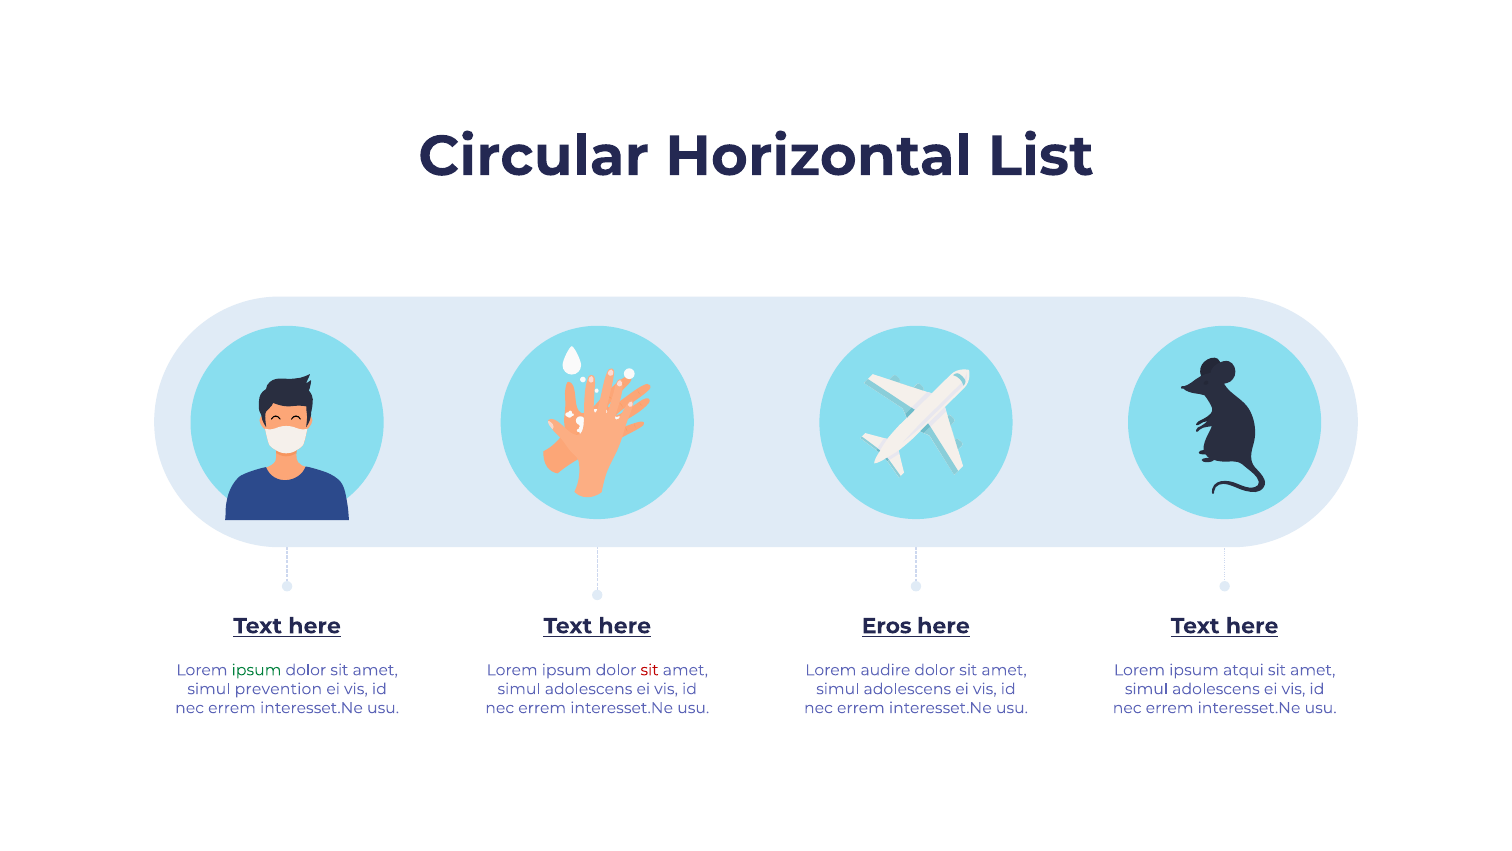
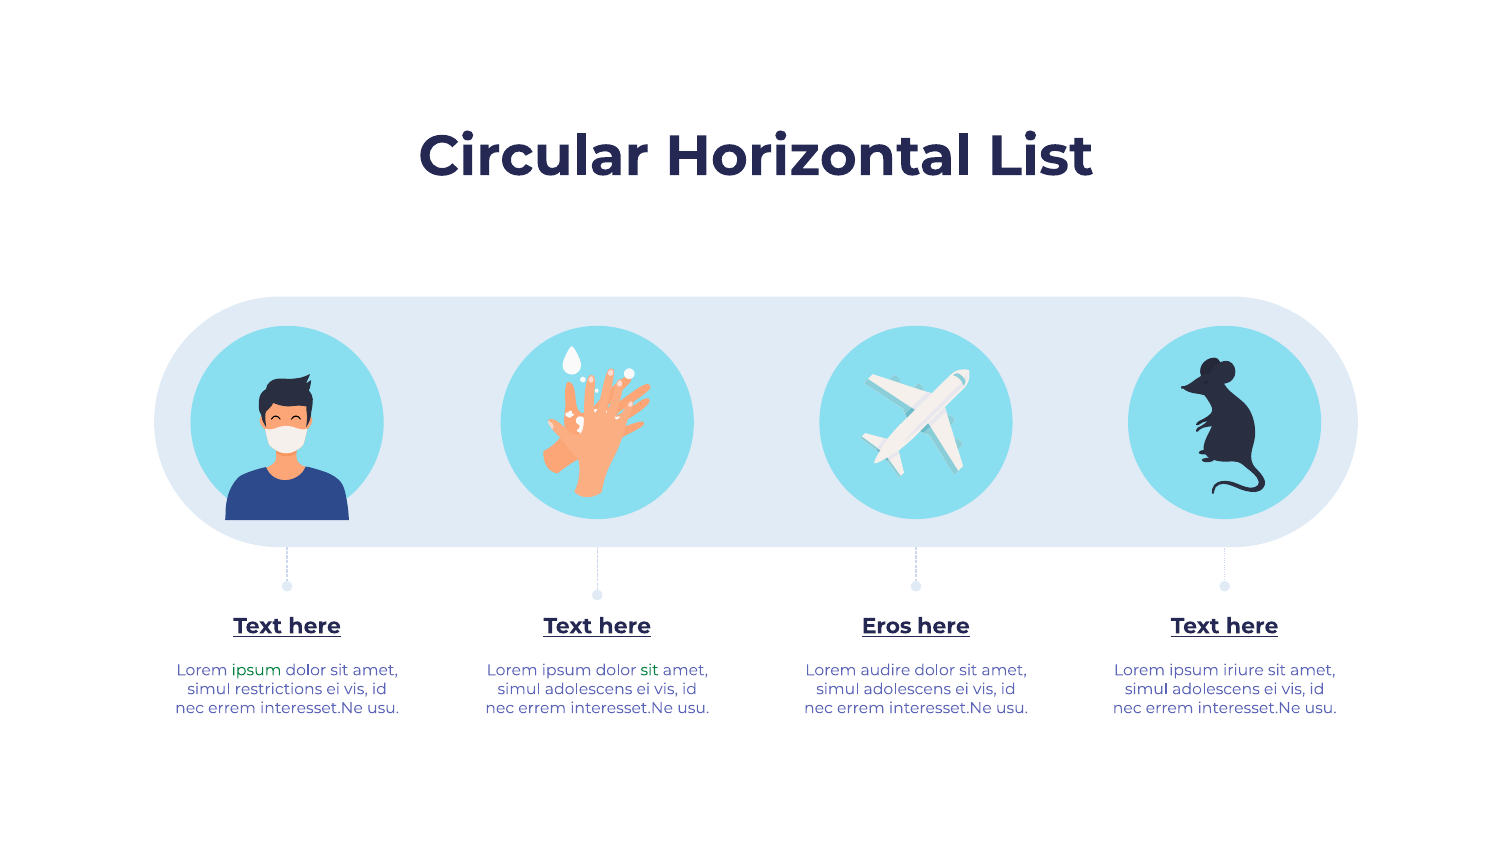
sit at (650, 670) colour: red -> green
atqui: atqui -> iriure
prevention: prevention -> restrictions
